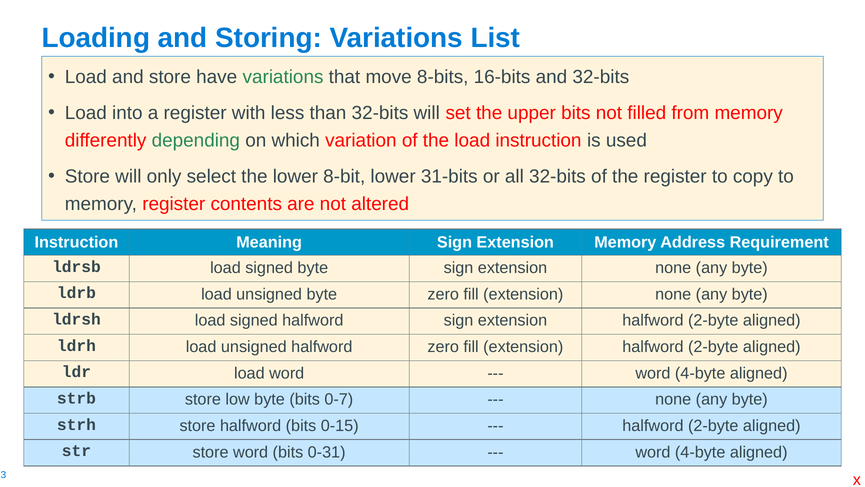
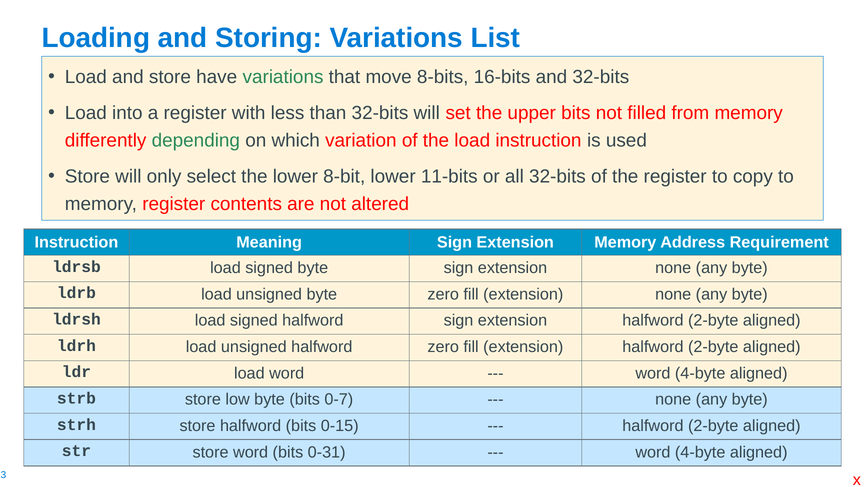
31-bits: 31-bits -> 11-bits
